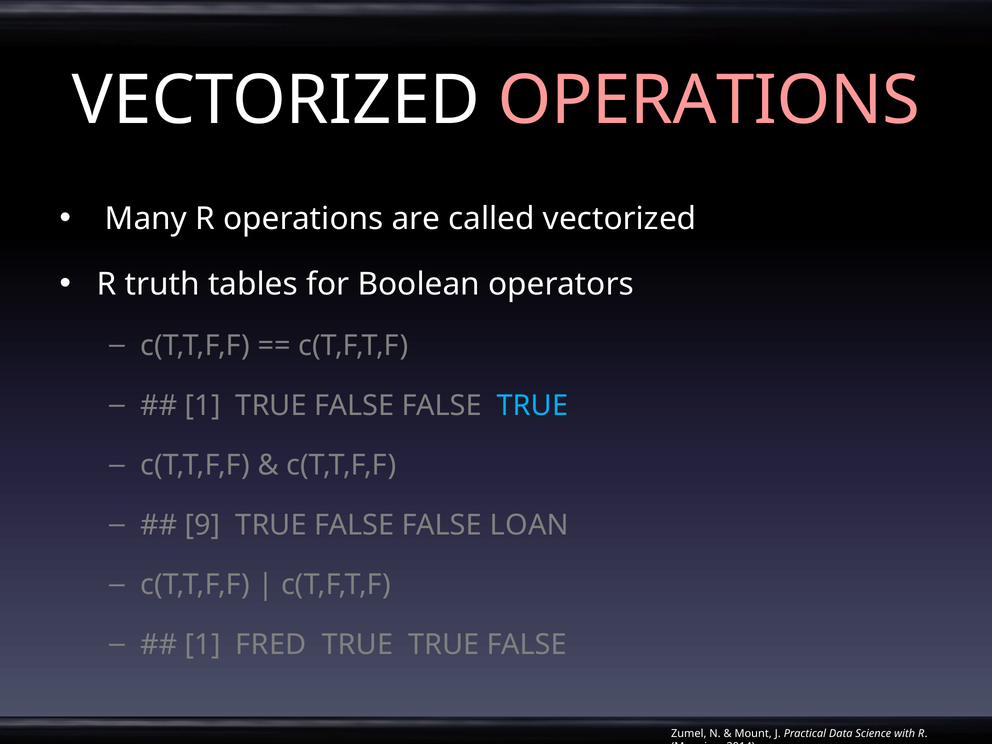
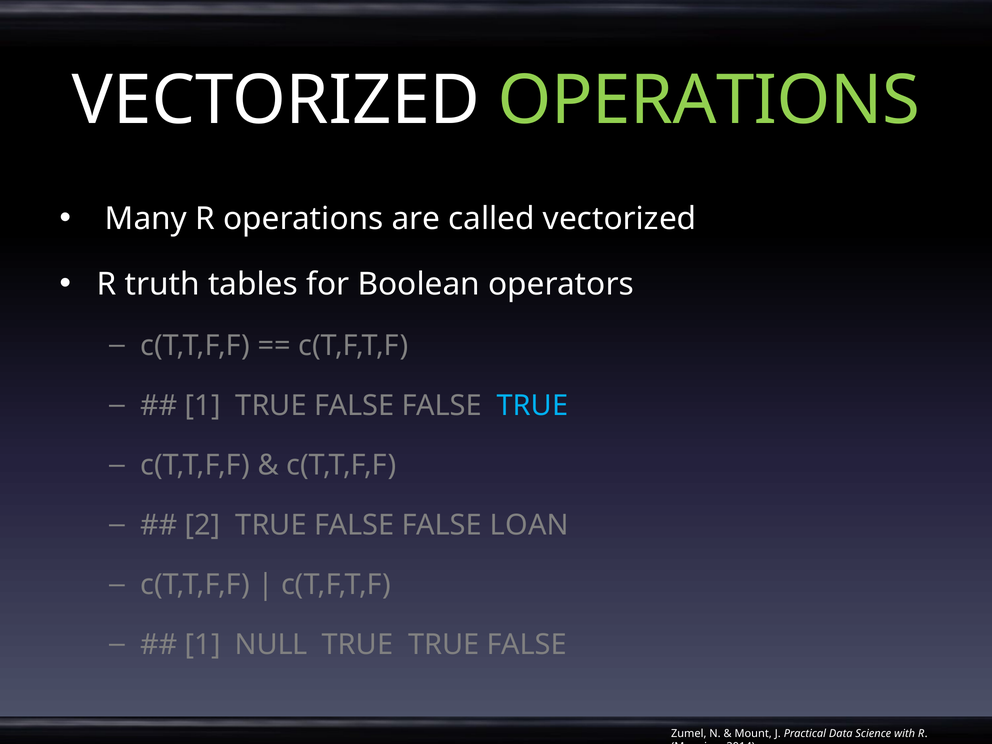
OPERATIONS at (709, 101) colour: pink -> light green
9: 9 -> 2
FRED: FRED -> NULL
